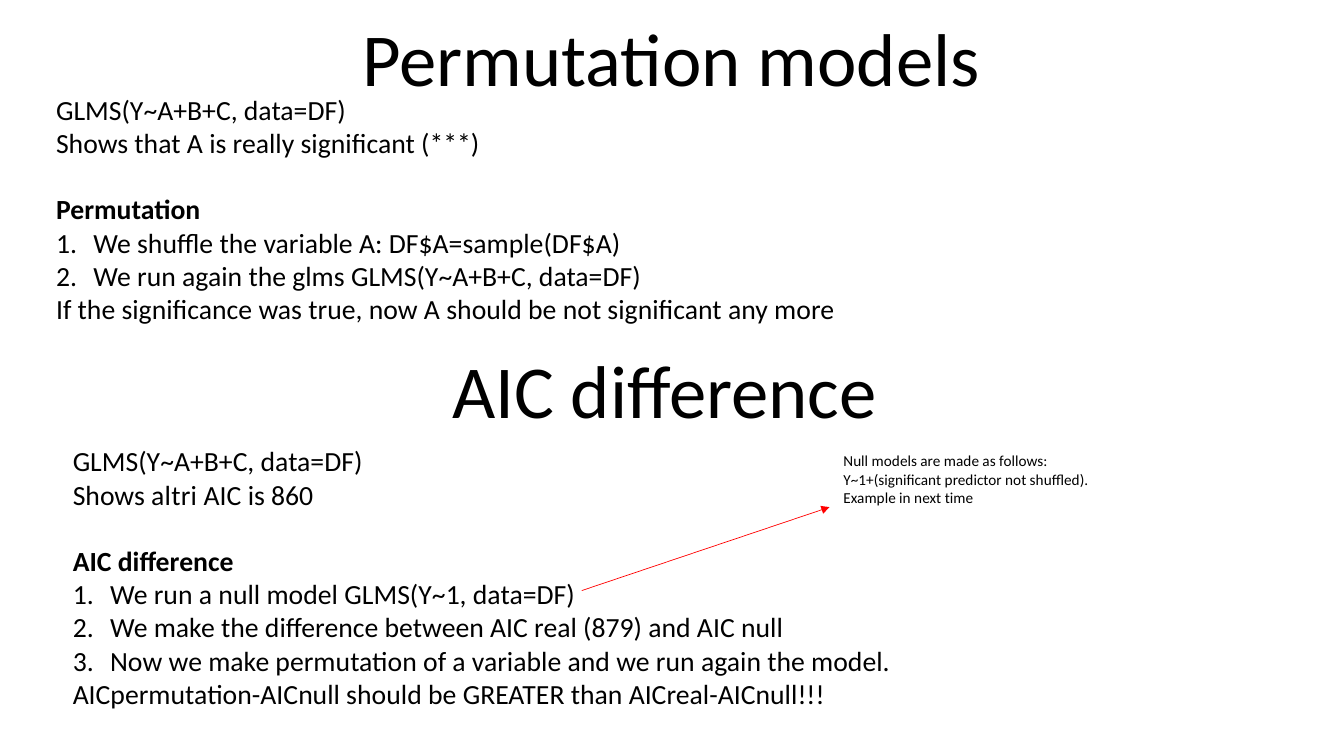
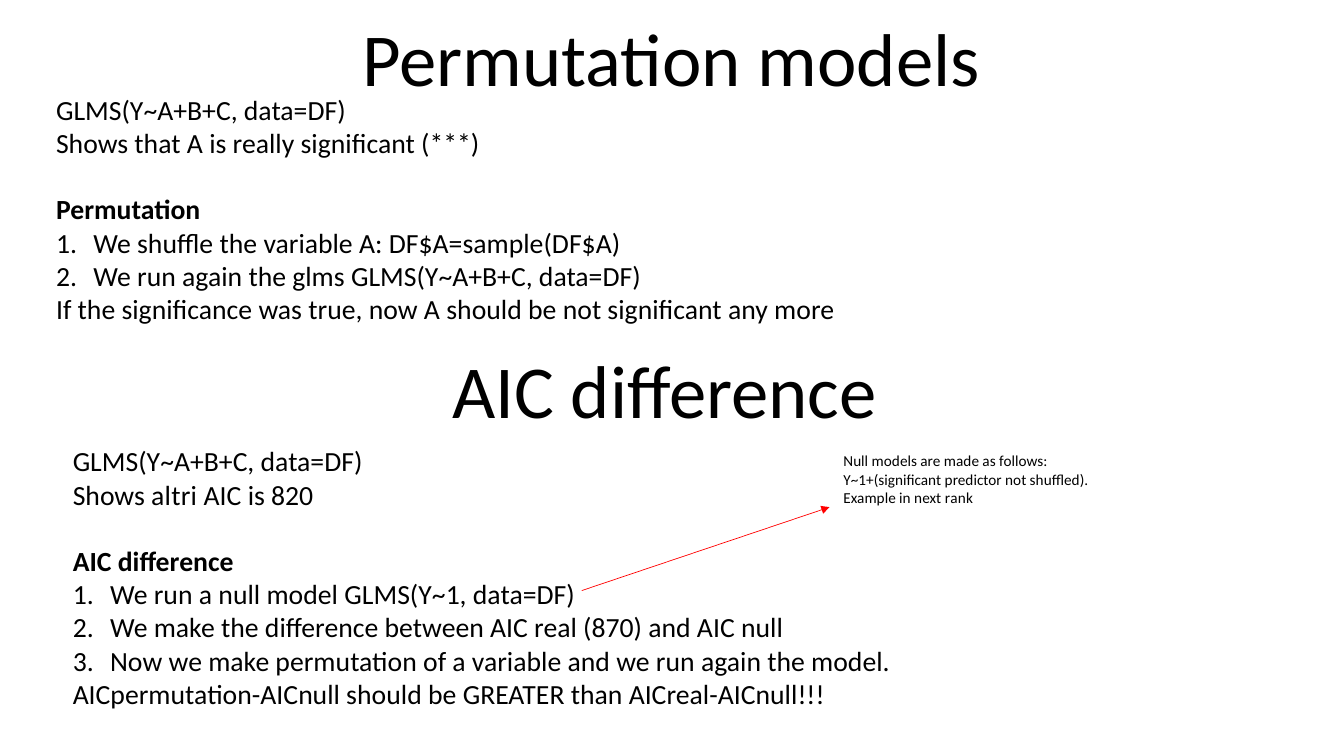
860: 860 -> 820
time: time -> rank
879: 879 -> 870
